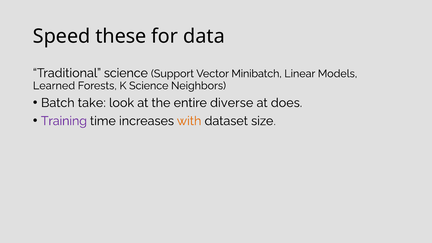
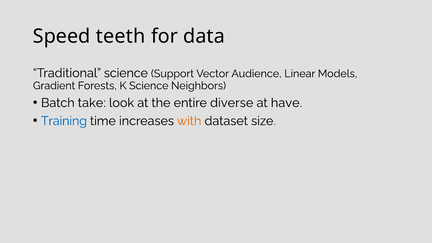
these: these -> teeth
Minibatch: Minibatch -> Audience
Learned: Learned -> Gradient
does: does -> have
Training colour: purple -> blue
